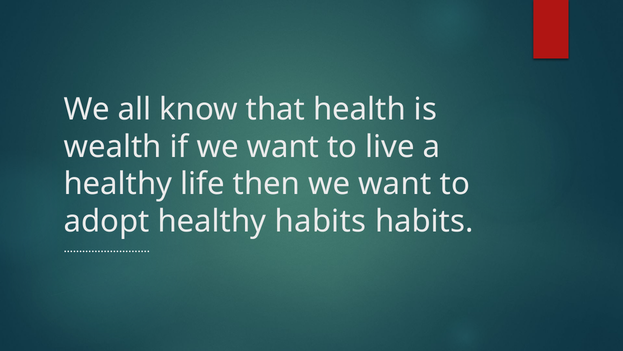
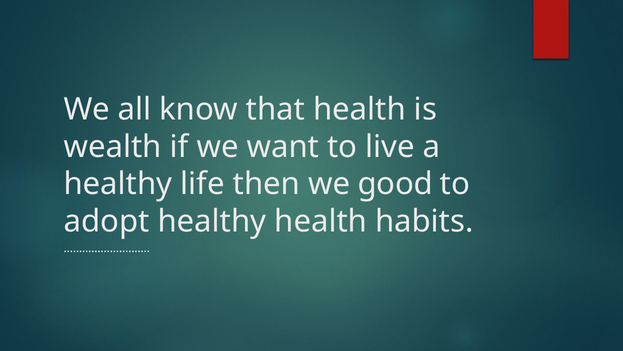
then we want: want -> good
healthy habits: habits -> health
